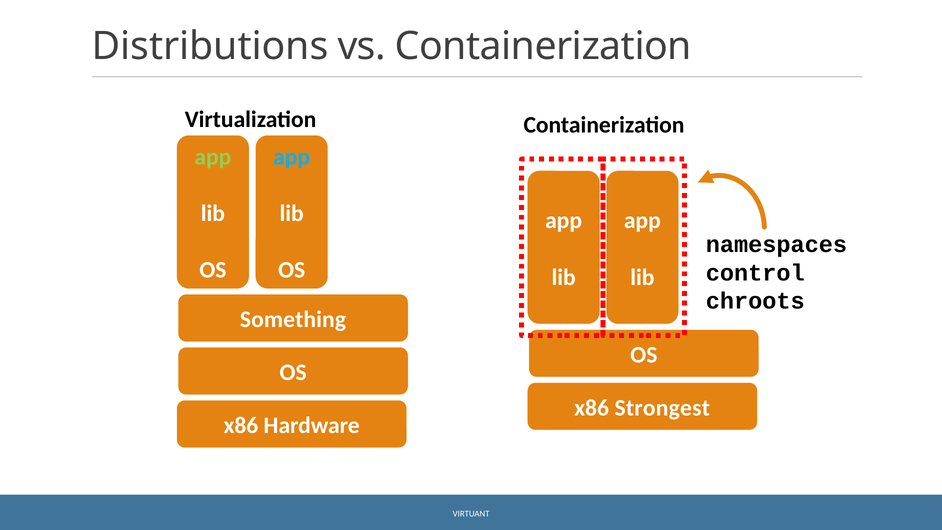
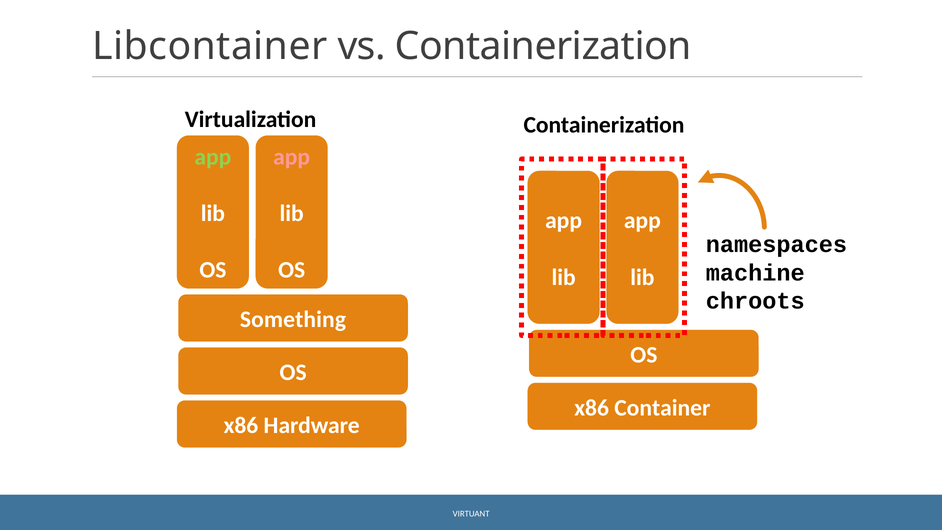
Distributions: Distributions -> Libcontainer
app at (292, 157) colour: light blue -> pink
control: control -> machine
Strongest: Strongest -> Container
